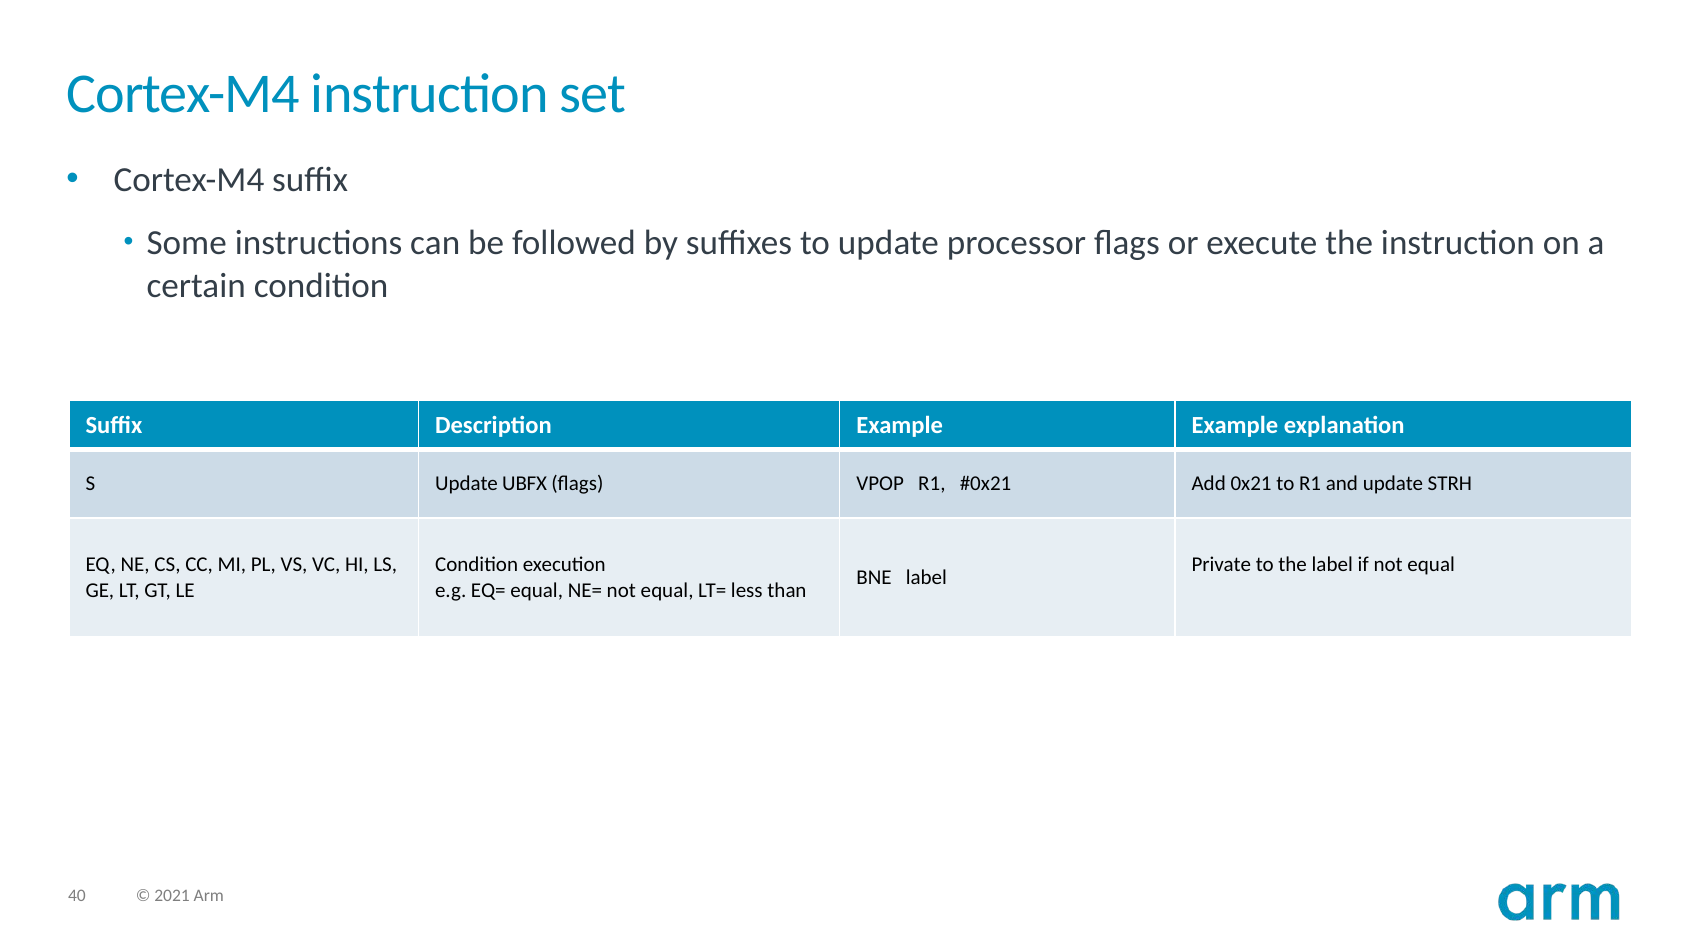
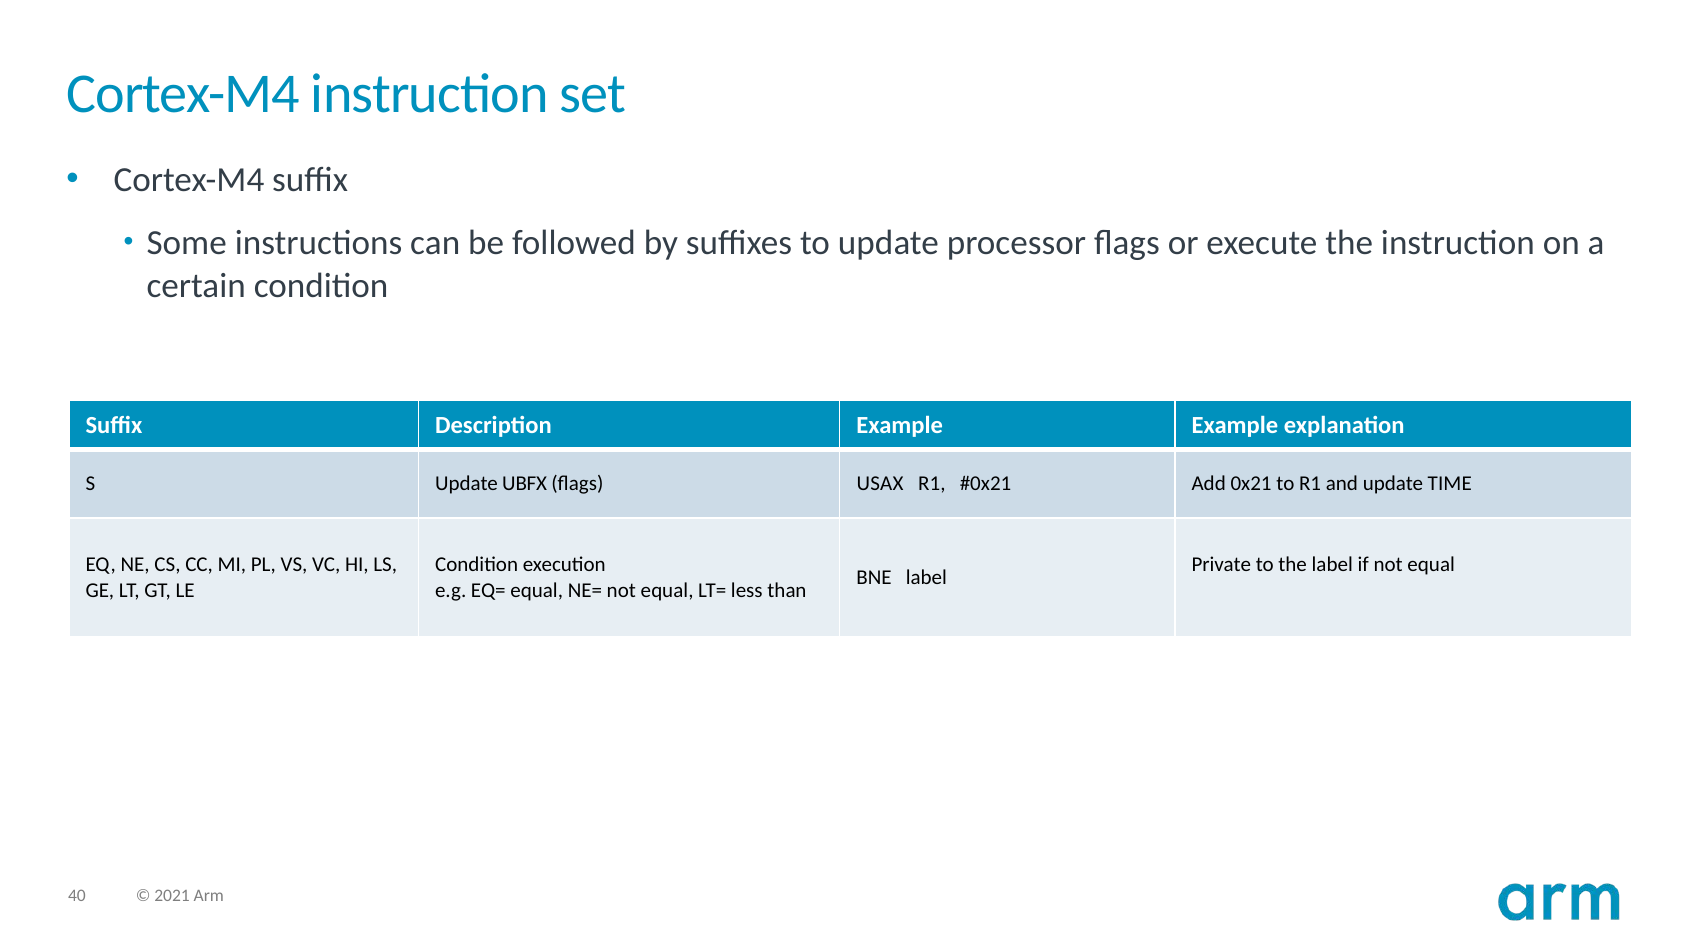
VPOP: VPOP -> USAX
STRH: STRH -> TIME
